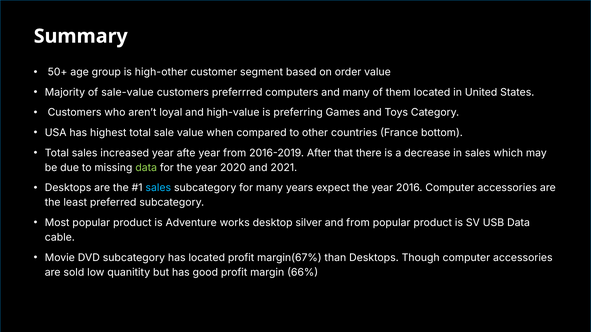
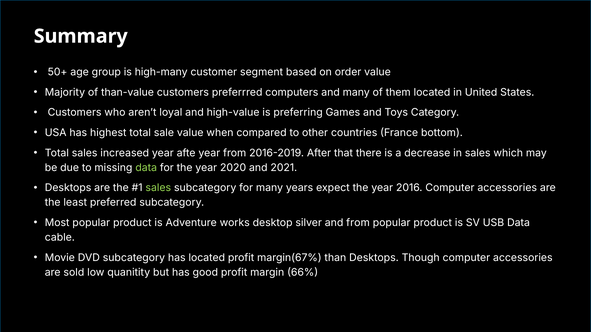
high-other: high-other -> high-many
sale-value: sale-value -> than-value
sales at (158, 188) colour: light blue -> light green
